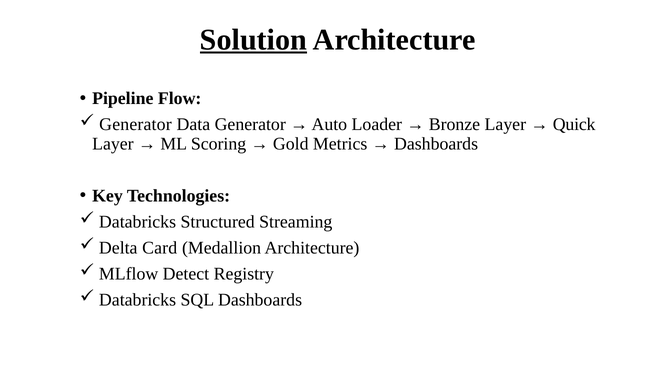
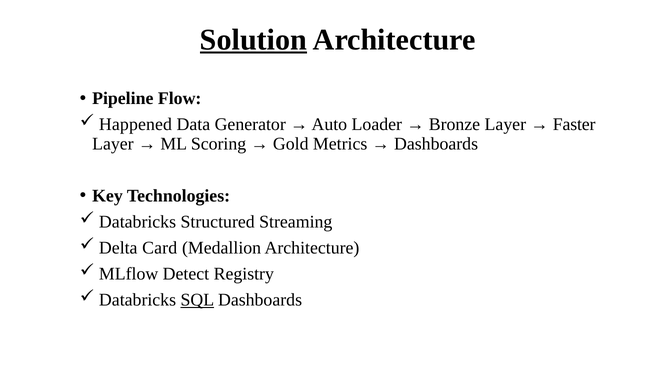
Generator at (135, 125): Generator -> Happened
Quick: Quick -> Faster
SQL underline: none -> present
